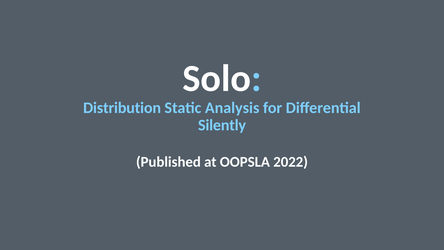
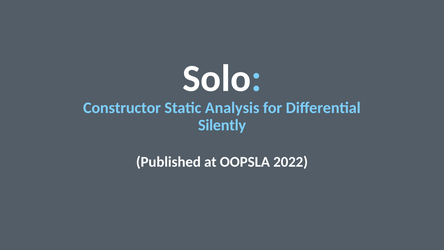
Distribution: Distribution -> Constructor
